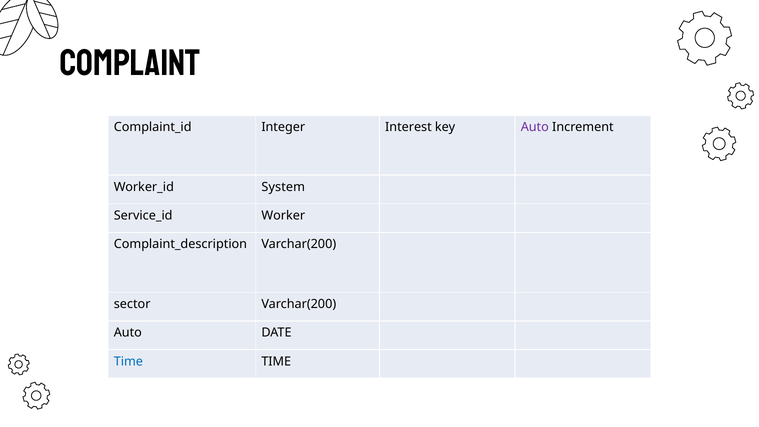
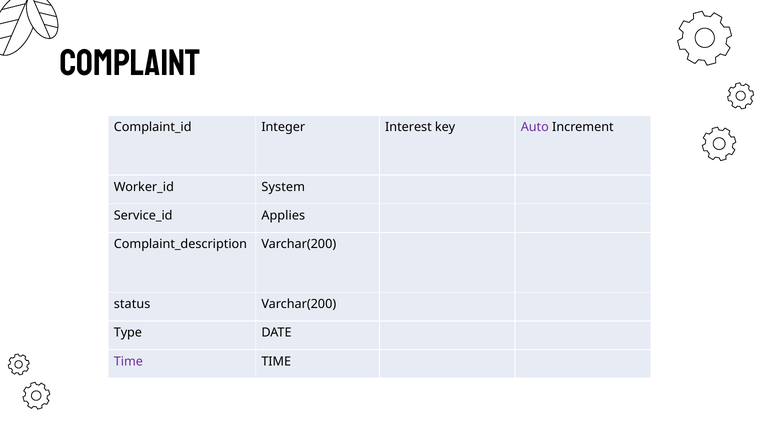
Worker: Worker -> Applies
sector: sector -> status
Auto at (128, 333): Auto -> Type
Time at (128, 361) colour: blue -> purple
